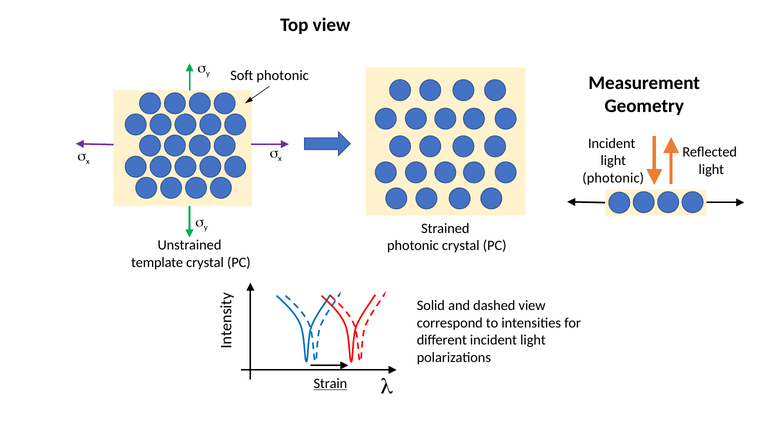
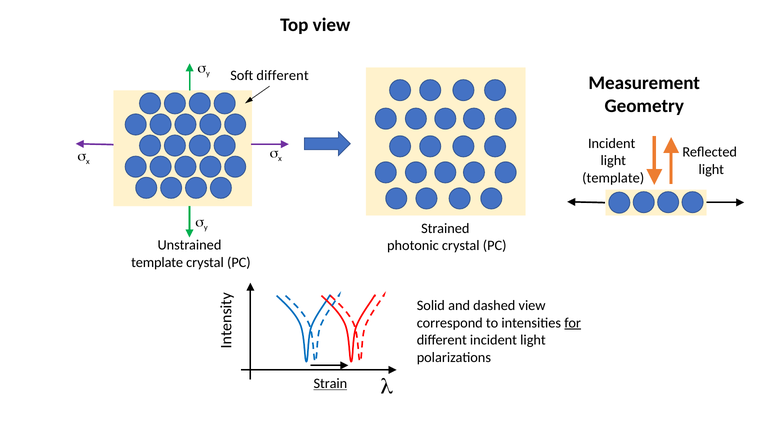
Soft photonic: photonic -> different
photonic at (613, 178): photonic -> template
for underline: none -> present
